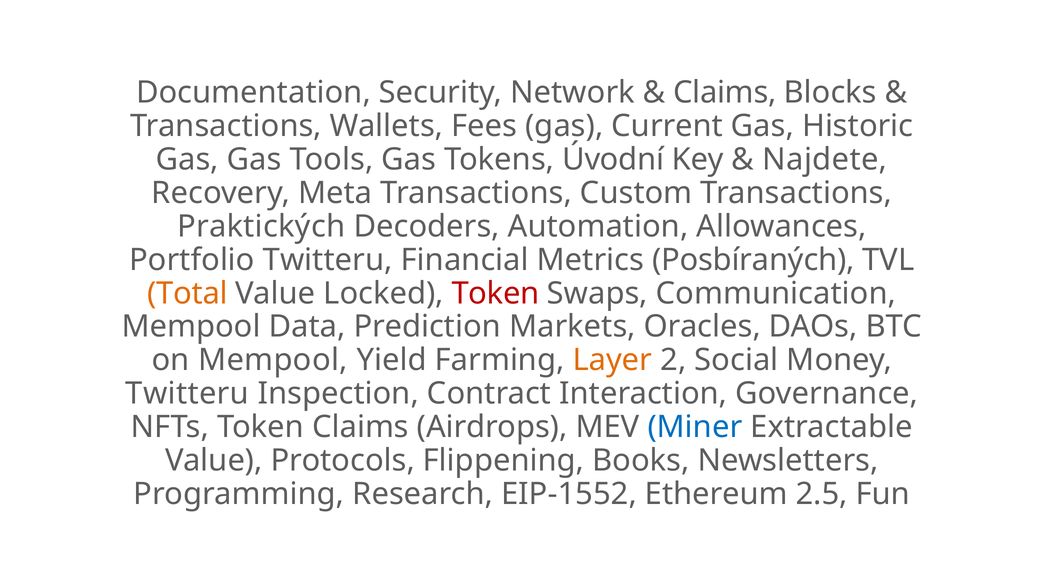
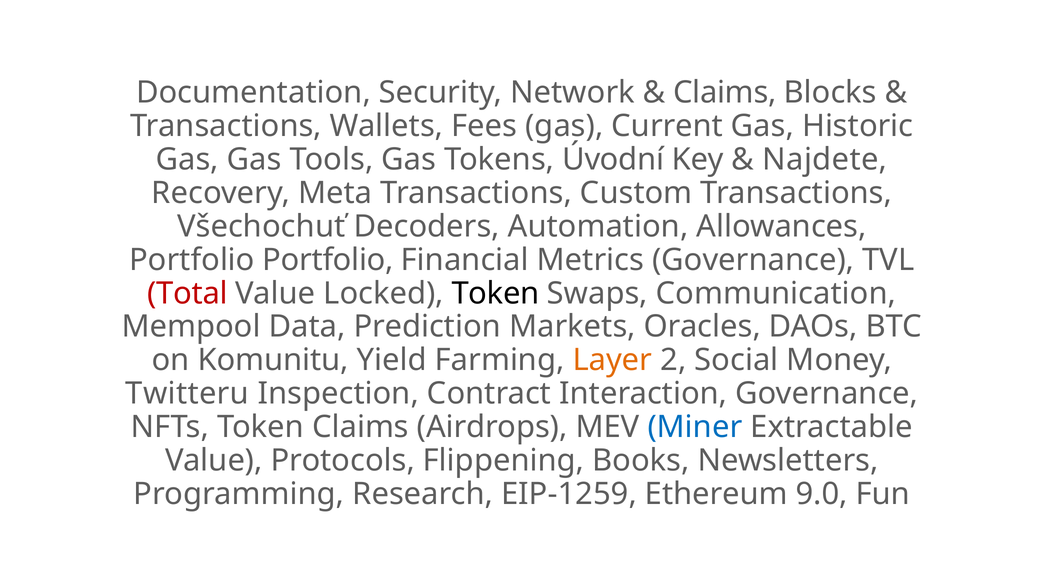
Praktických: Praktických -> Všechochuť
Portfolio Twitteru: Twitteru -> Portfolio
Metrics Posbíraných: Posbíraných -> Governance
Total colour: orange -> red
Token at (496, 293) colour: red -> black
on Mempool: Mempool -> Komunitu
EIP-1552: EIP-1552 -> EIP-1259
2.5: 2.5 -> 9.0
